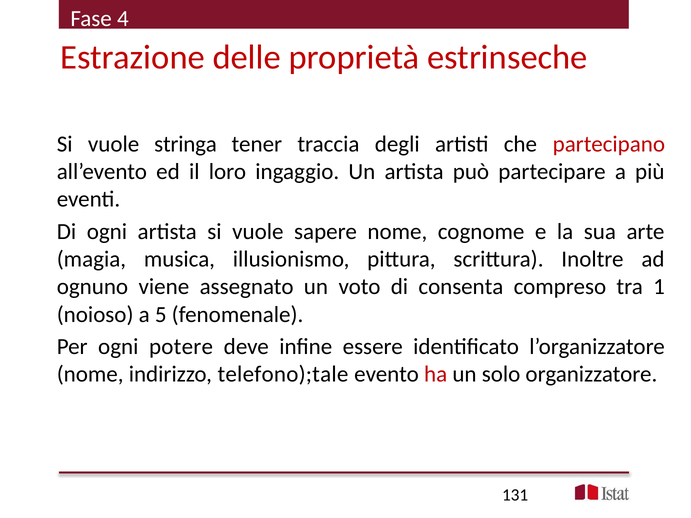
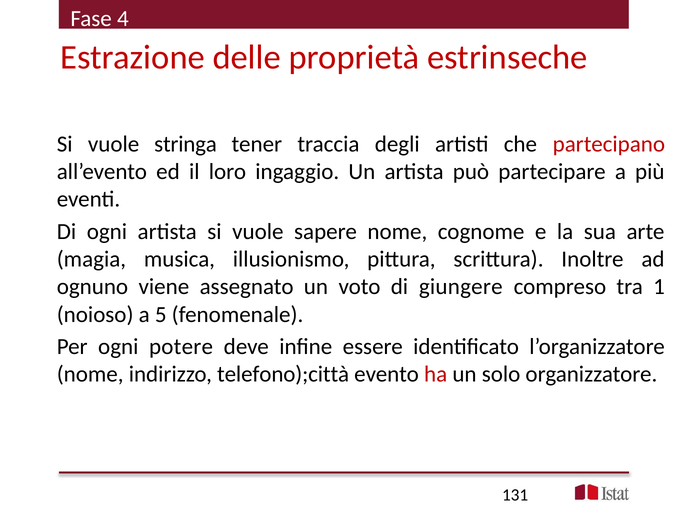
consenta: consenta -> giungere
telefono);tale: telefono);tale -> telefono);città
